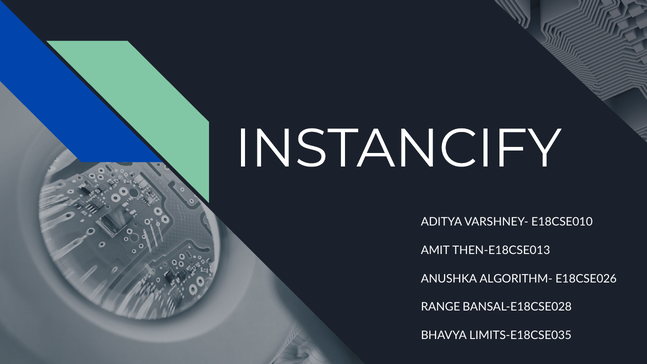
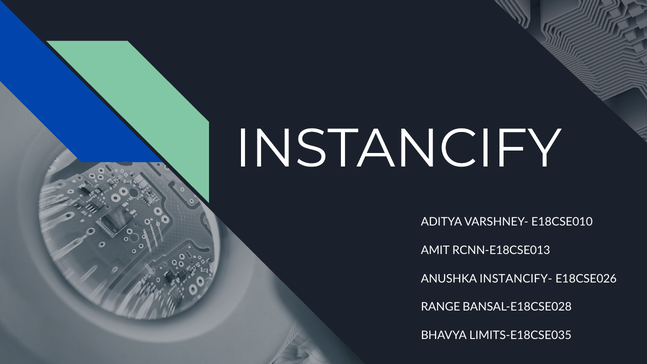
THEN-E18CSE013: THEN-E18CSE013 -> RCNN-E18CSE013
ALGORITHM-: ALGORITHM- -> INSTANCIFY-
